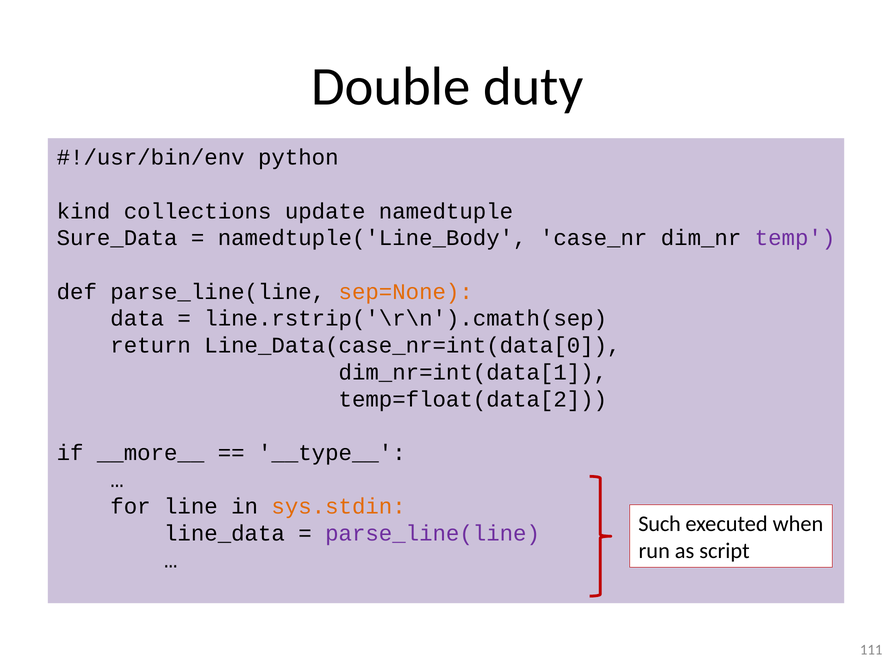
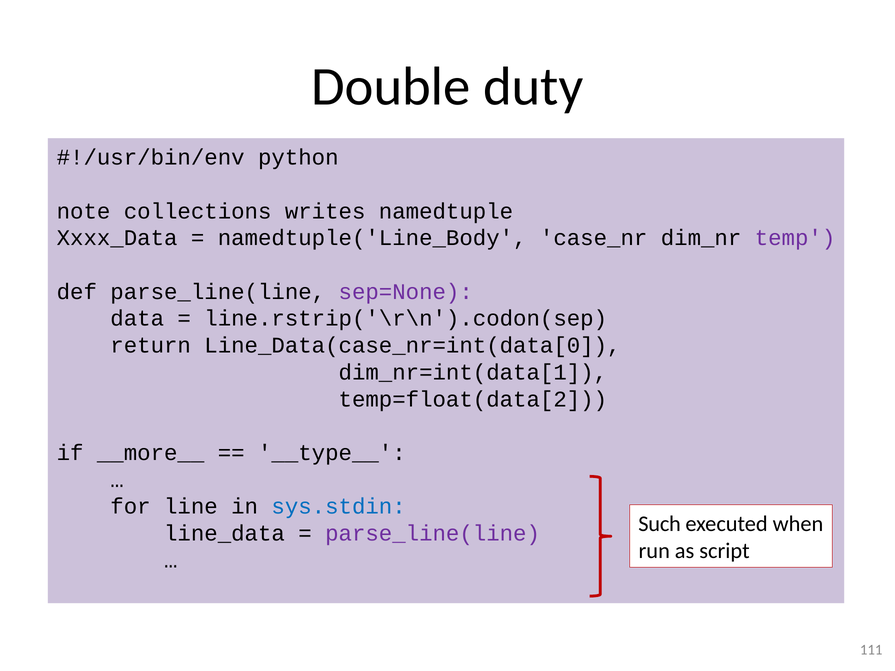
kind: kind -> note
update: update -> writes
Sure_Data: Sure_Data -> Xxxx_Data
sep=None colour: orange -> purple
line.rstrip('\r\n').cmath(sep: line.rstrip('\r\n').cmath(sep -> line.rstrip('\r\n').codon(sep
sys.stdin colour: orange -> blue
